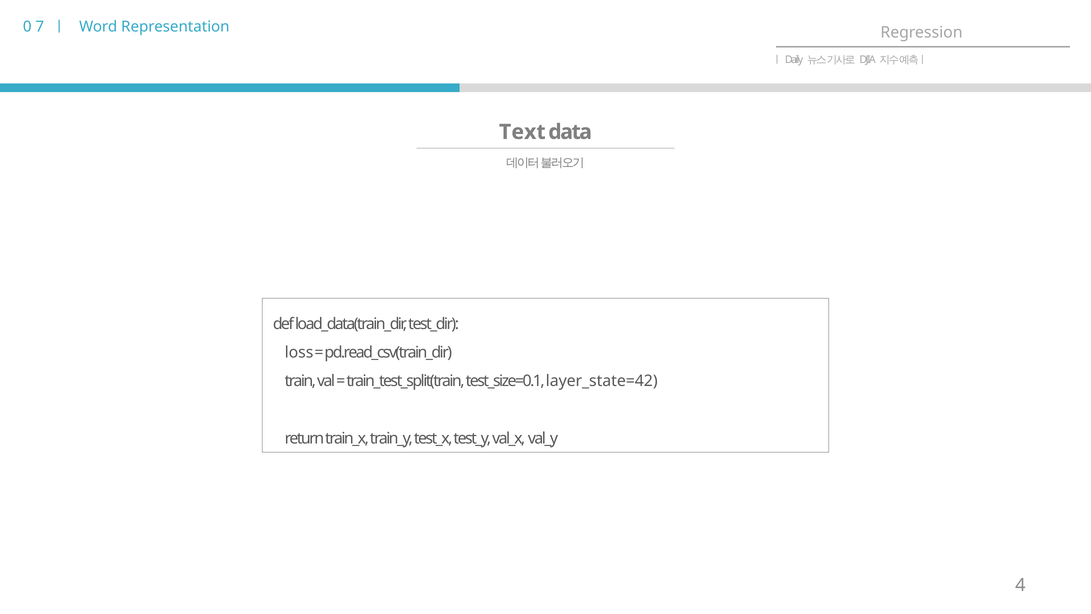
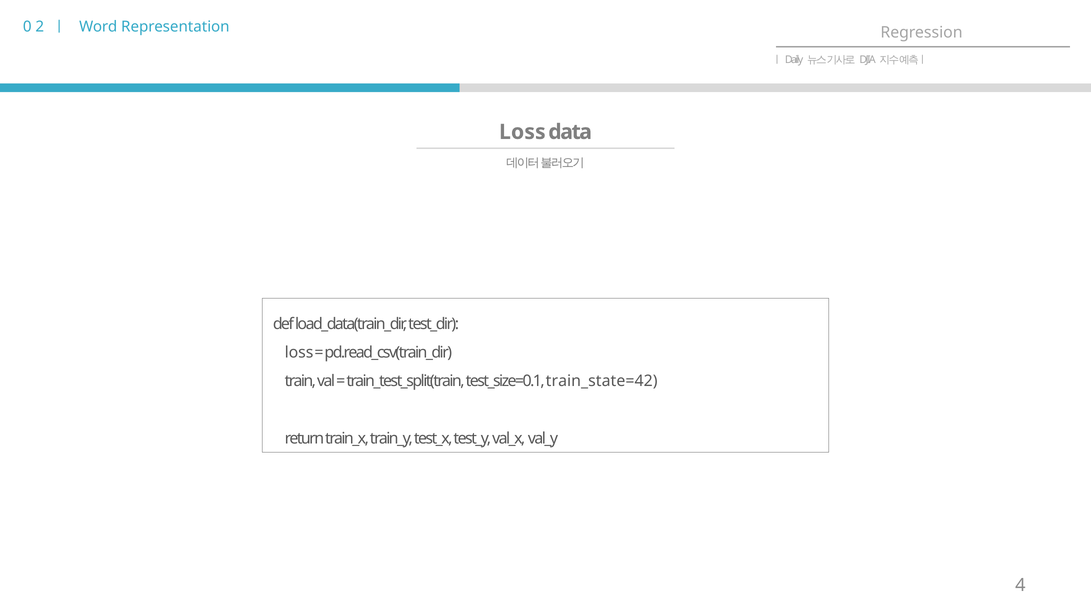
7: 7 -> 2
Text at (522, 132): Text -> Loss
layer_state=42: layer_state=42 -> train_state=42
